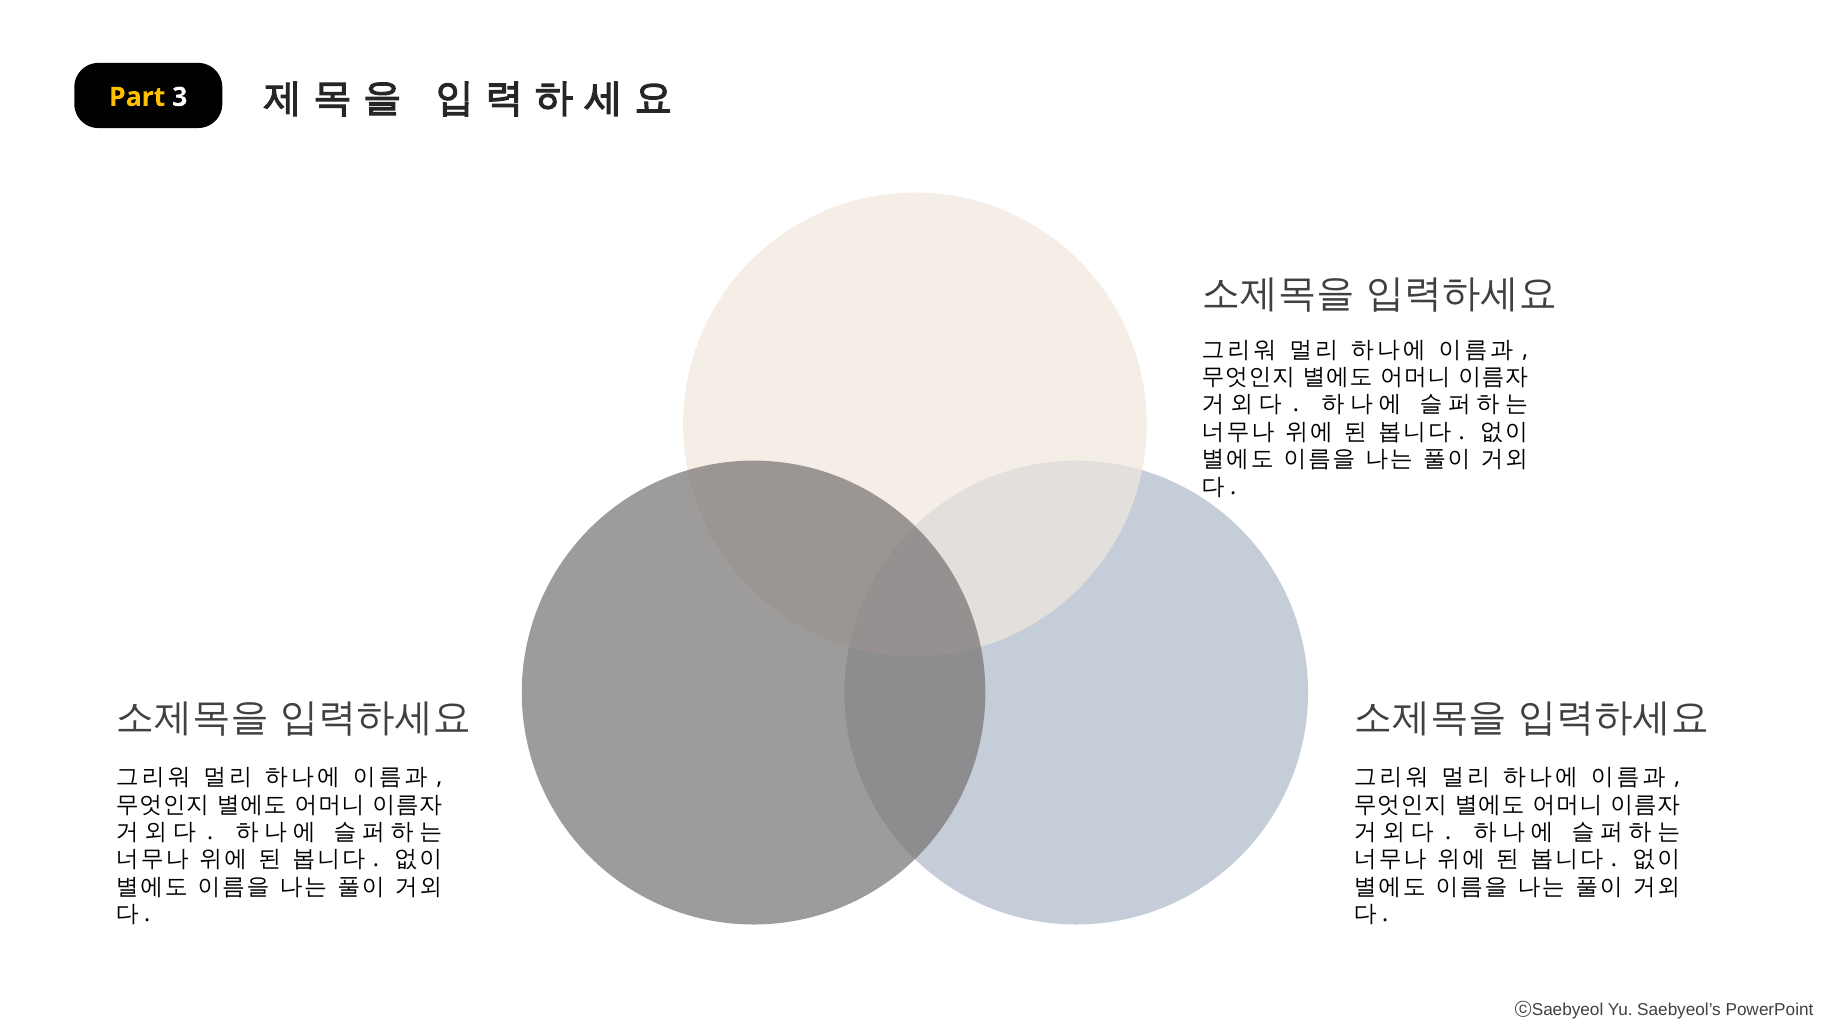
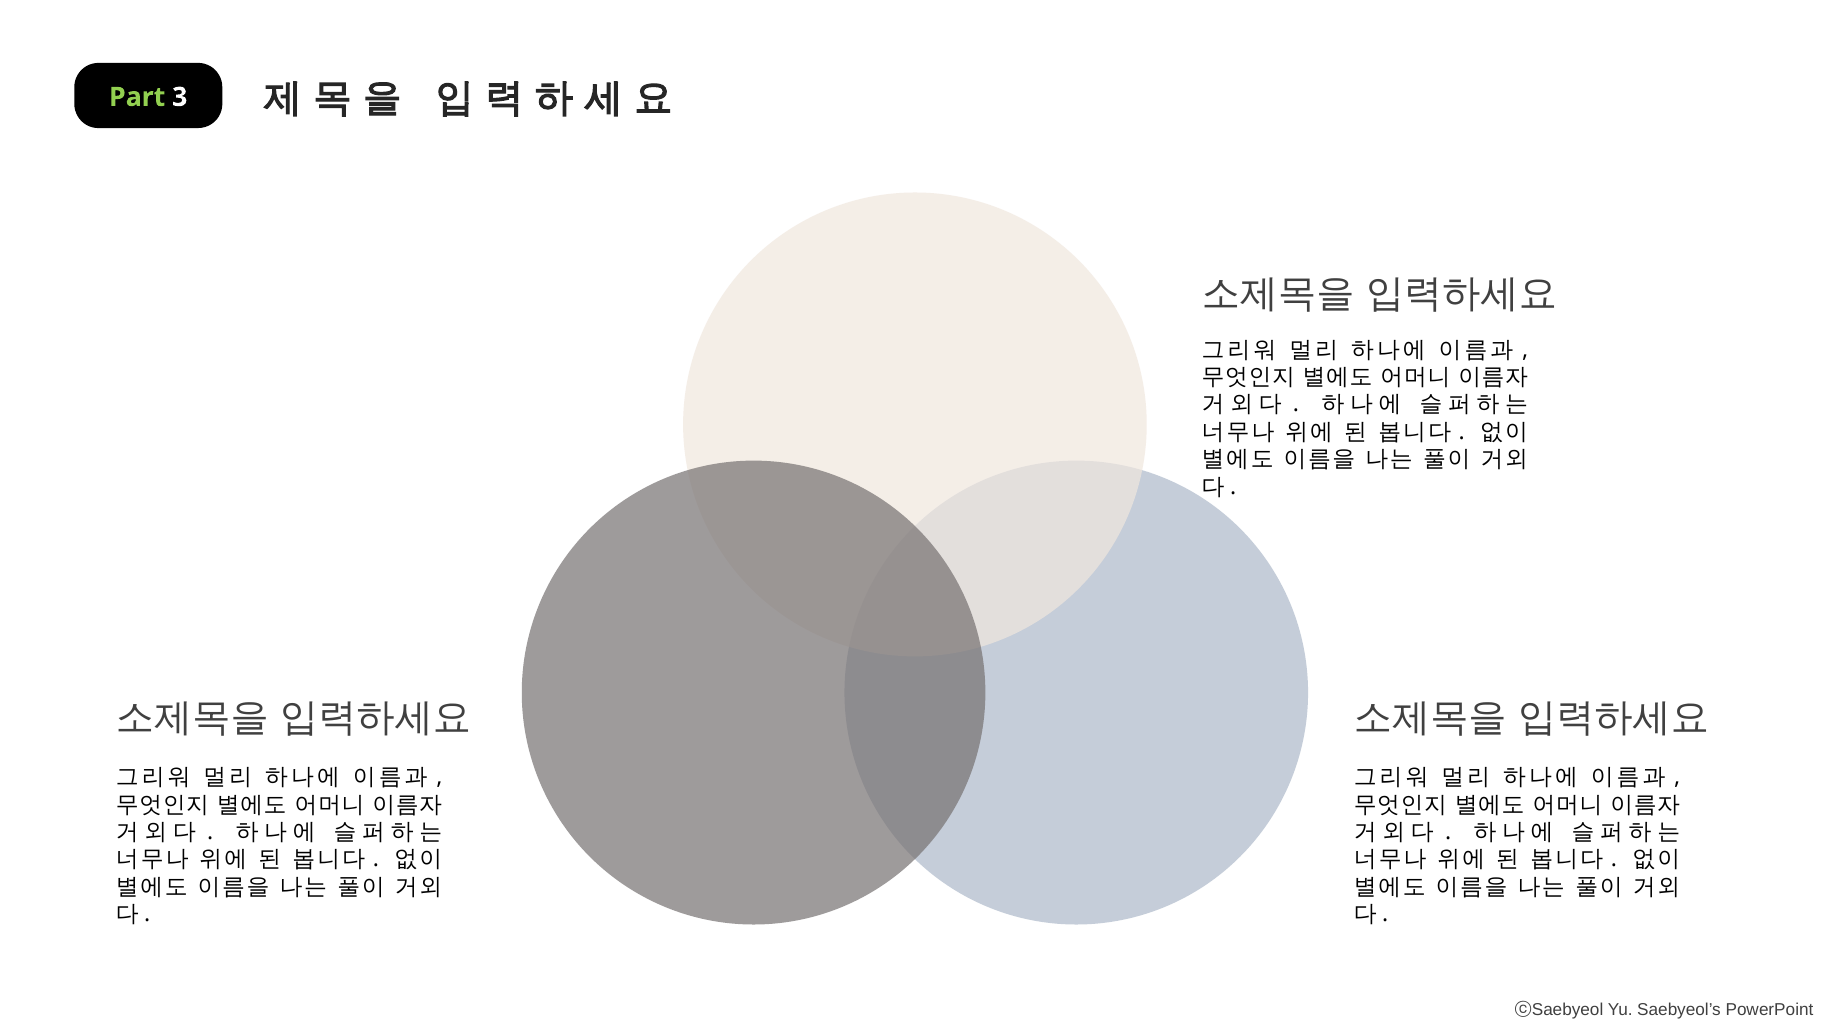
Part colour: yellow -> light green
